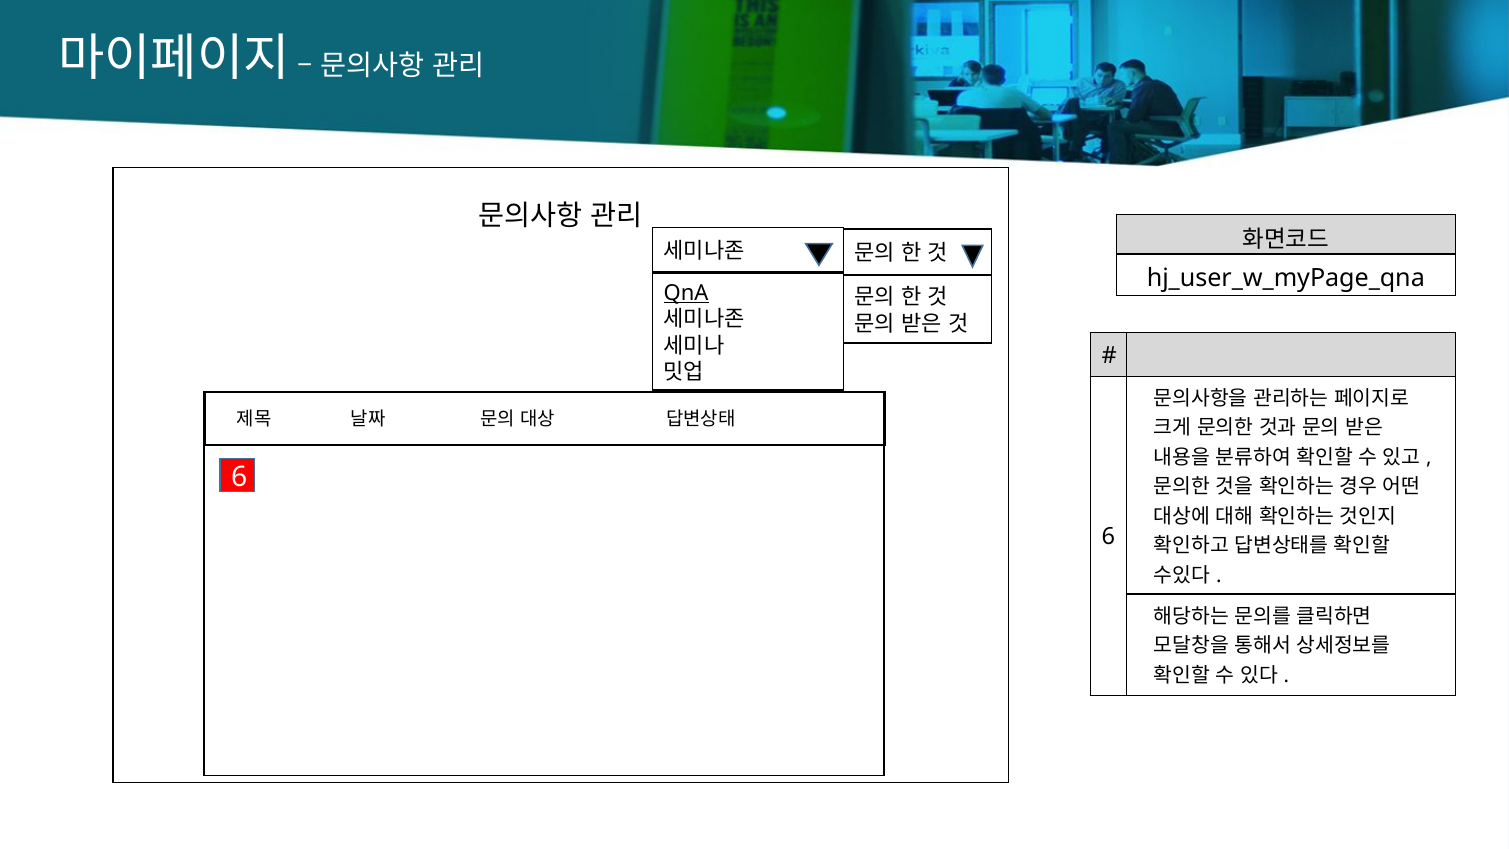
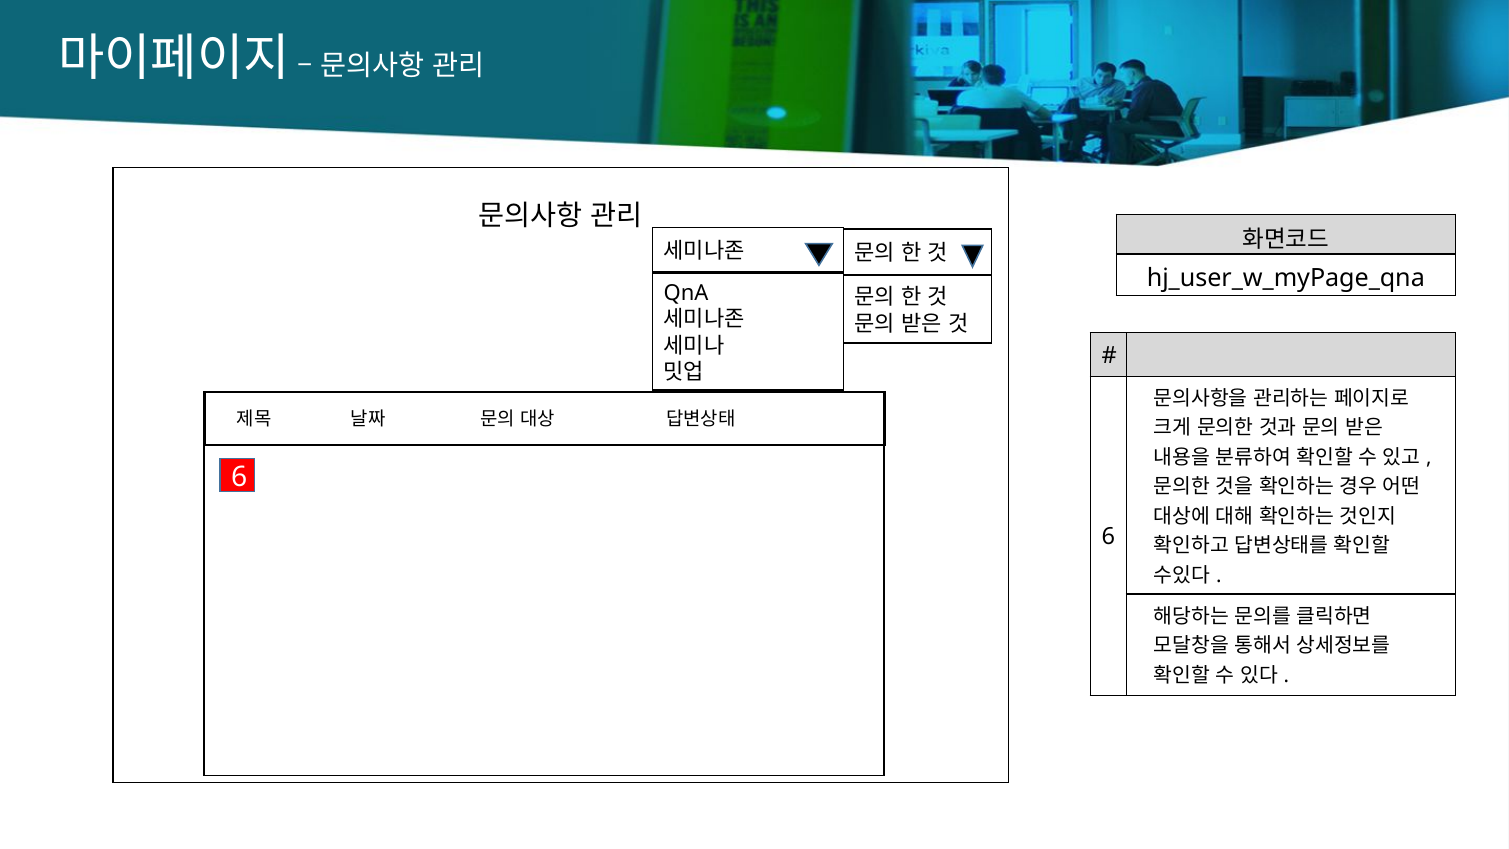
QnA underline: present -> none
